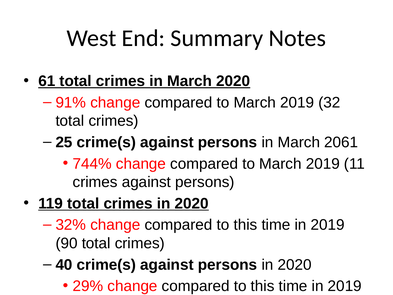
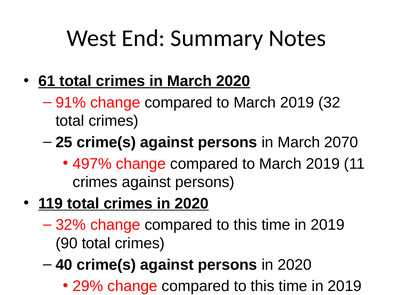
2061: 2061 -> 2070
744%: 744% -> 497%
